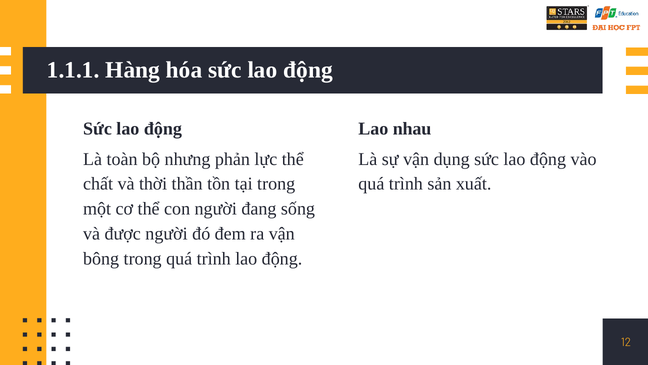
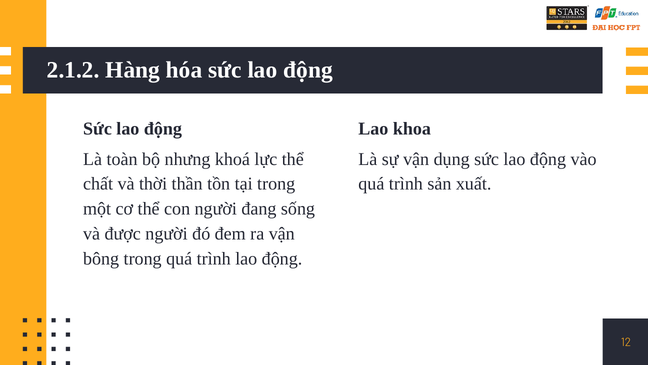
1.1.1: 1.1.1 -> 2.1.2
nhau: nhau -> khoa
phản: phản -> khoá
